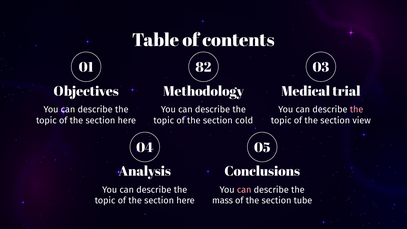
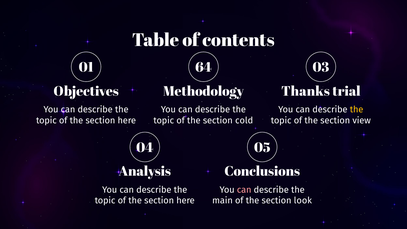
82: 82 -> 64
Medical: Medical -> Thanks
the at (357, 110) colour: pink -> yellow
mass: mass -> main
tube: tube -> look
